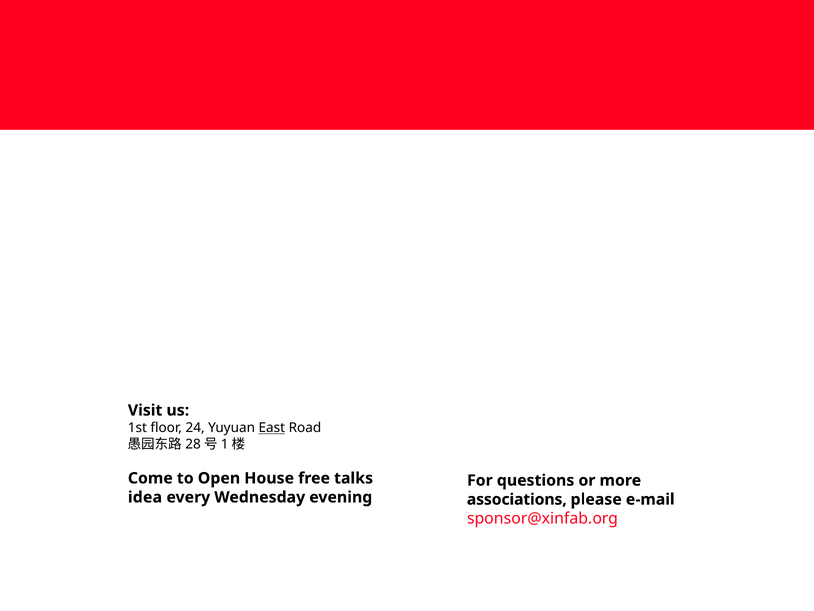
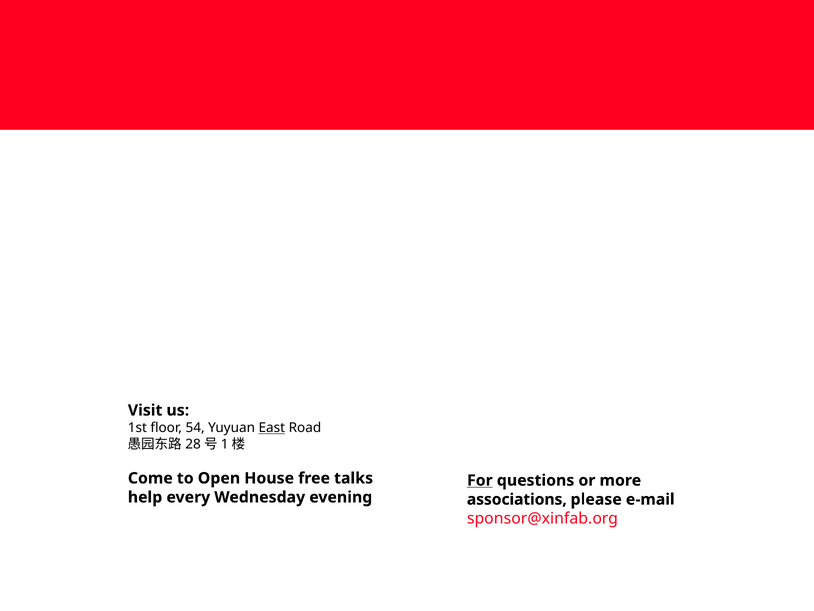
24: 24 -> 54
For underline: none -> present
idea: idea -> help
